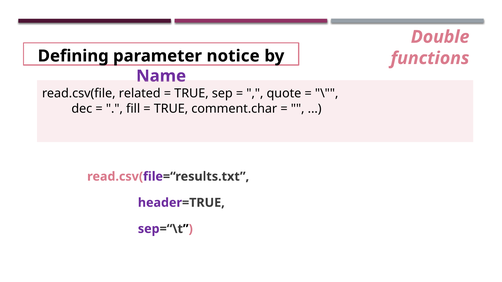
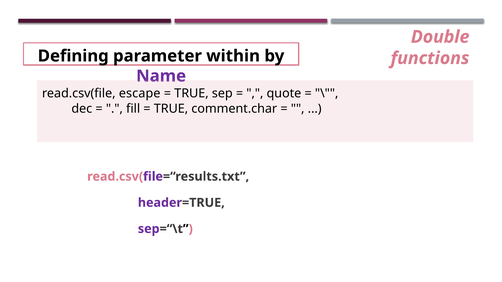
notice: notice -> within
related: related -> escape
